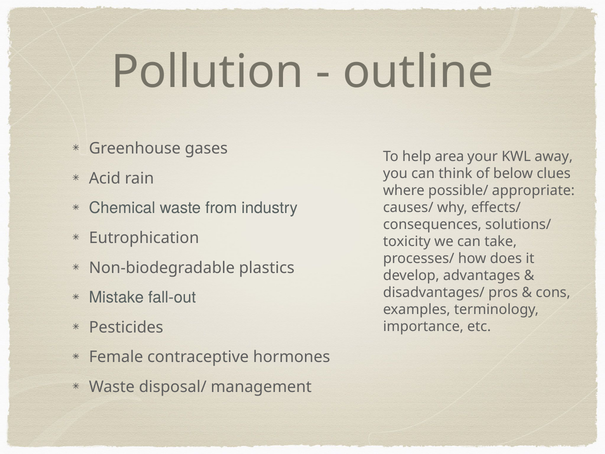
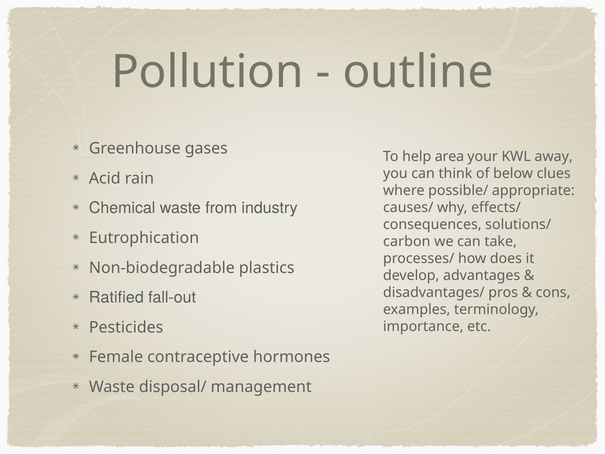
toxicity: toxicity -> carbon
Mistake: Mistake -> Ratified
